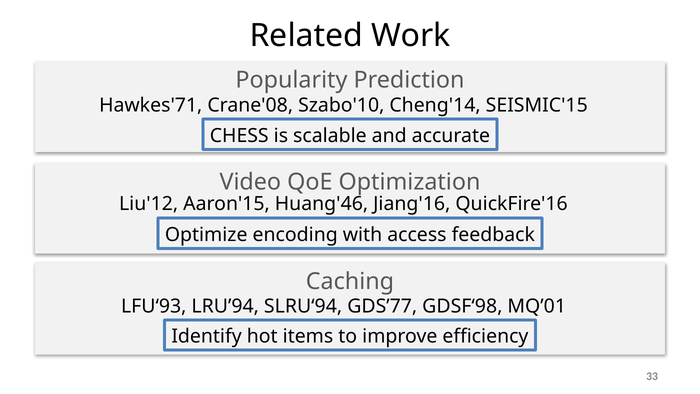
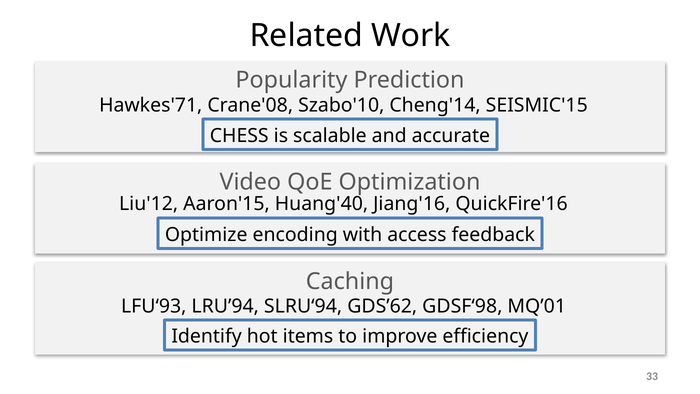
Huang'46: Huang'46 -> Huang'40
GDS’77: GDS’77 -> GDS’62
